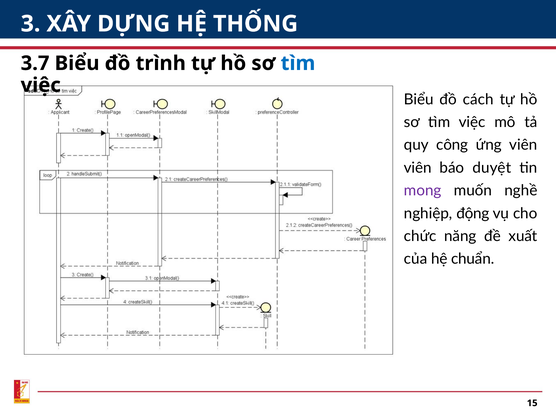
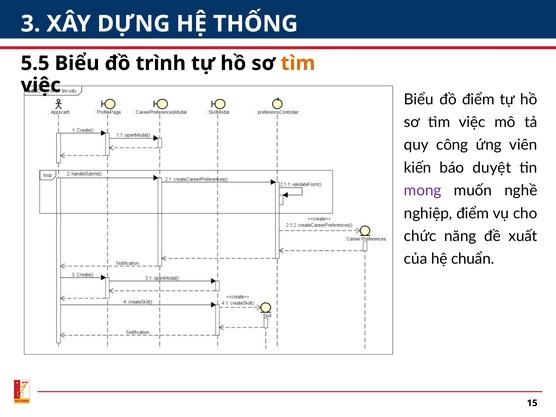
3.7: 3.7 -> 5.5
tìm at (298, 63) colour: blue -> orange
đồ cách: cách -> điểm
viên at (418, 168): viên -> kiến
nghiệp động: động -> điểm
